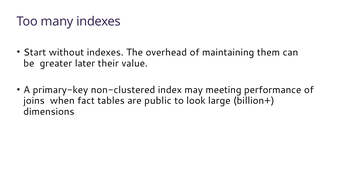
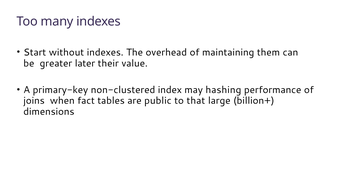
meeting: meeting -> hashing
look: look -> that
